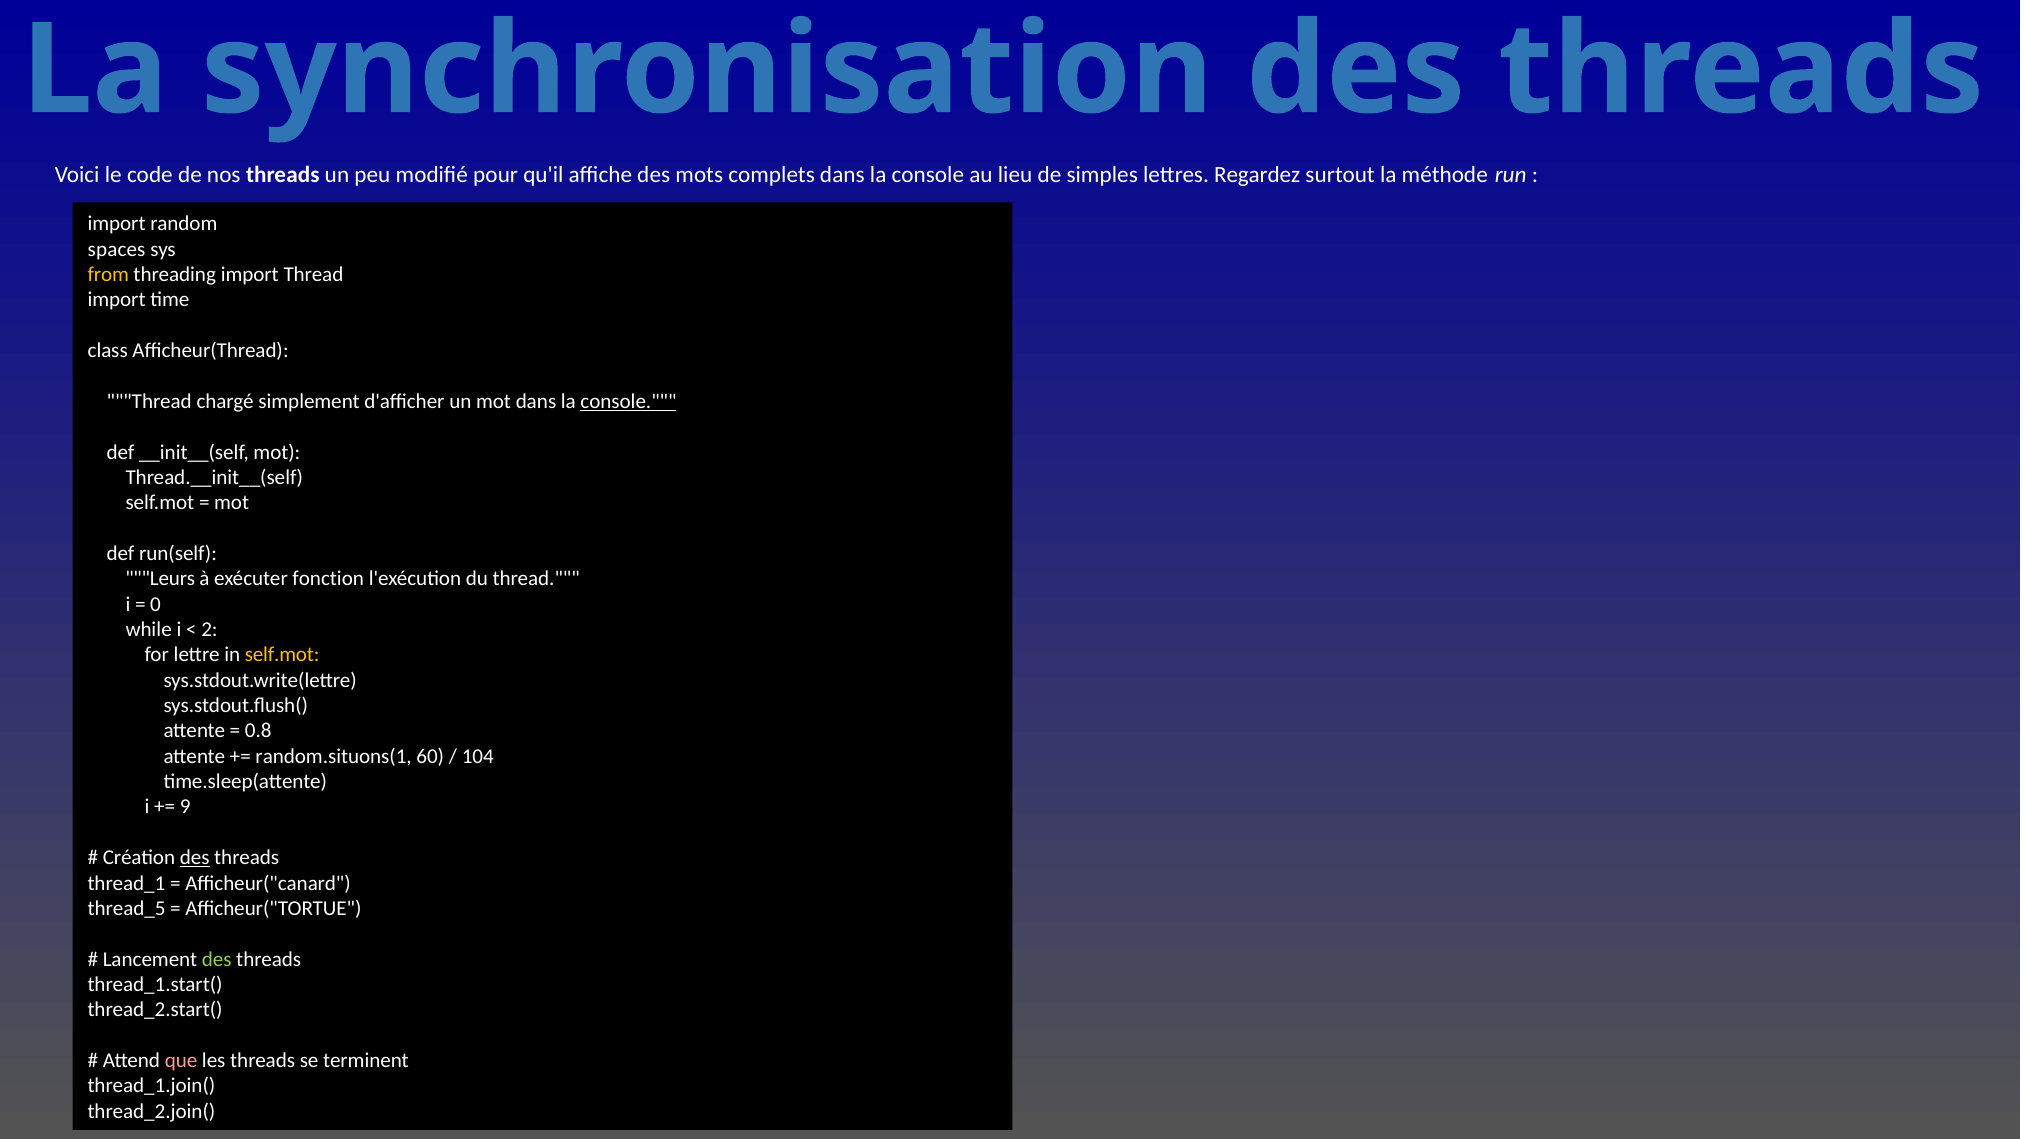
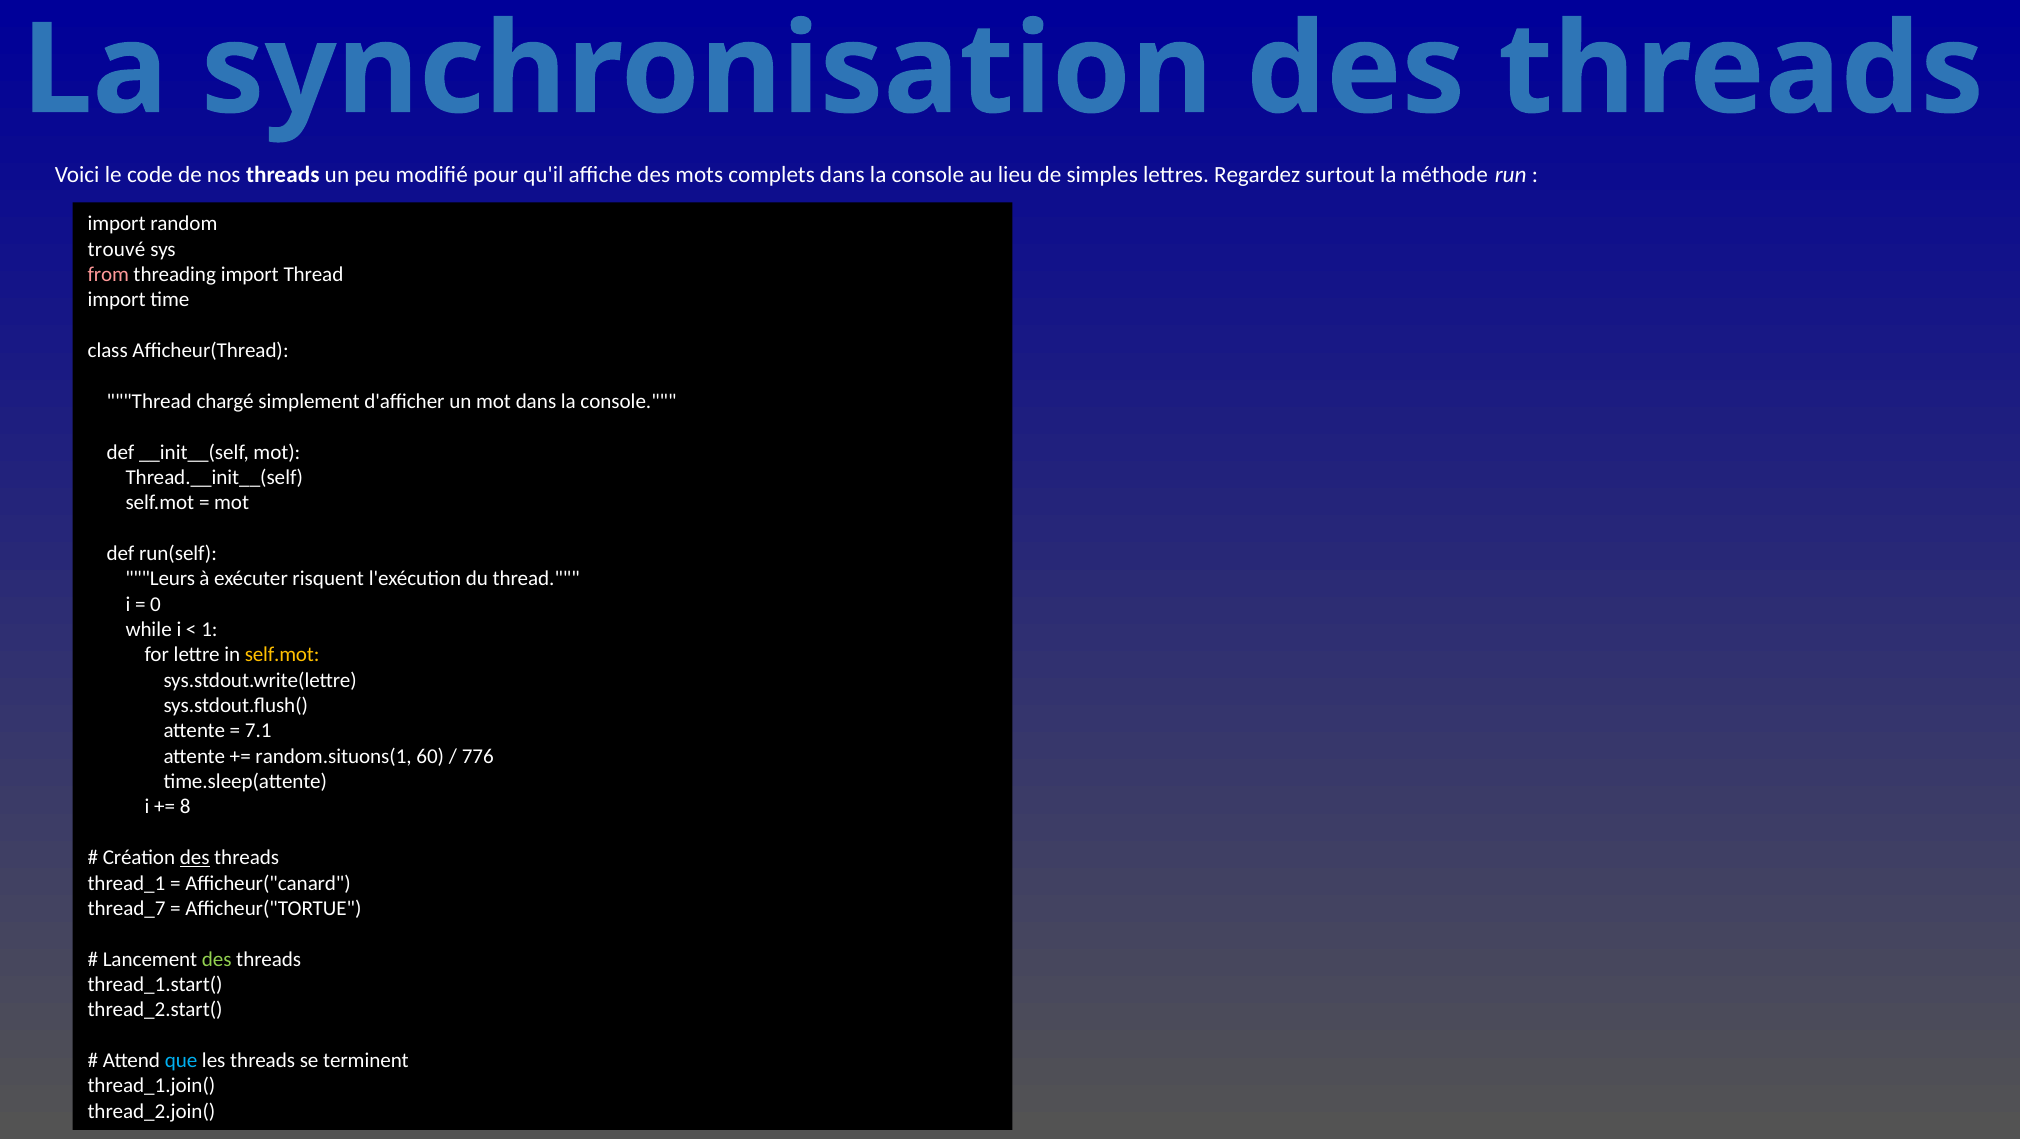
spaces: spaces -> trouvé
from colour: yellow -> pink
console at (628, 401) underline: present -> none
fonction: fonction -> risquent
2: 2 -> 1
0.8: 0.8 -> 7.1
104: 104 -> 776
9: 9 -> 8
thread_5: thread_5 -> thread_7
que colour: pink -> light blue
